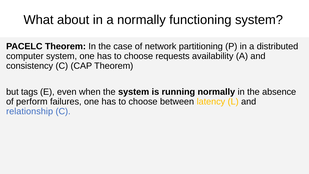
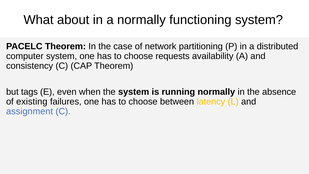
perform: perform -> existing
relationship: relationship -> assignment
